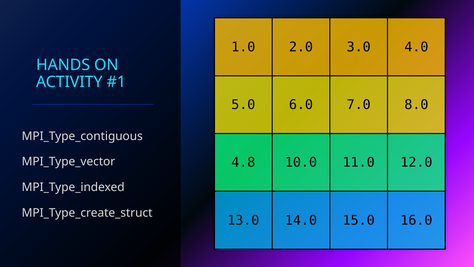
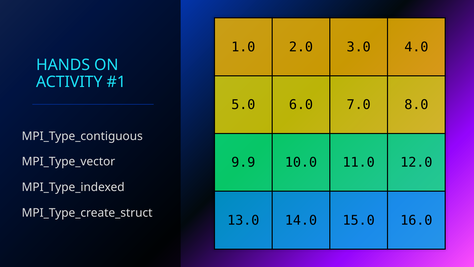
4.8: 4.8 -> 9.9
